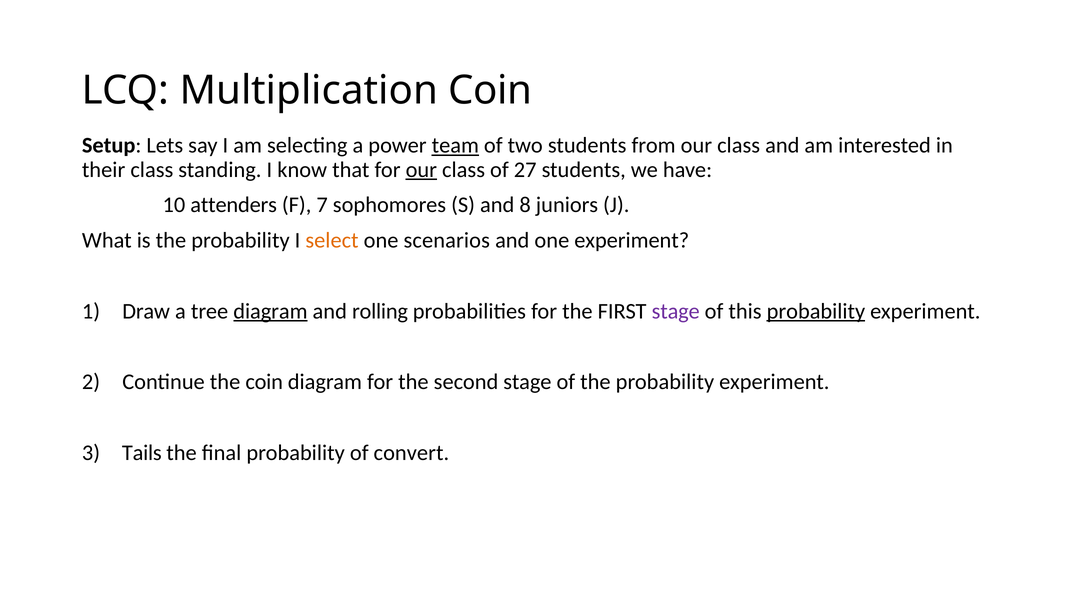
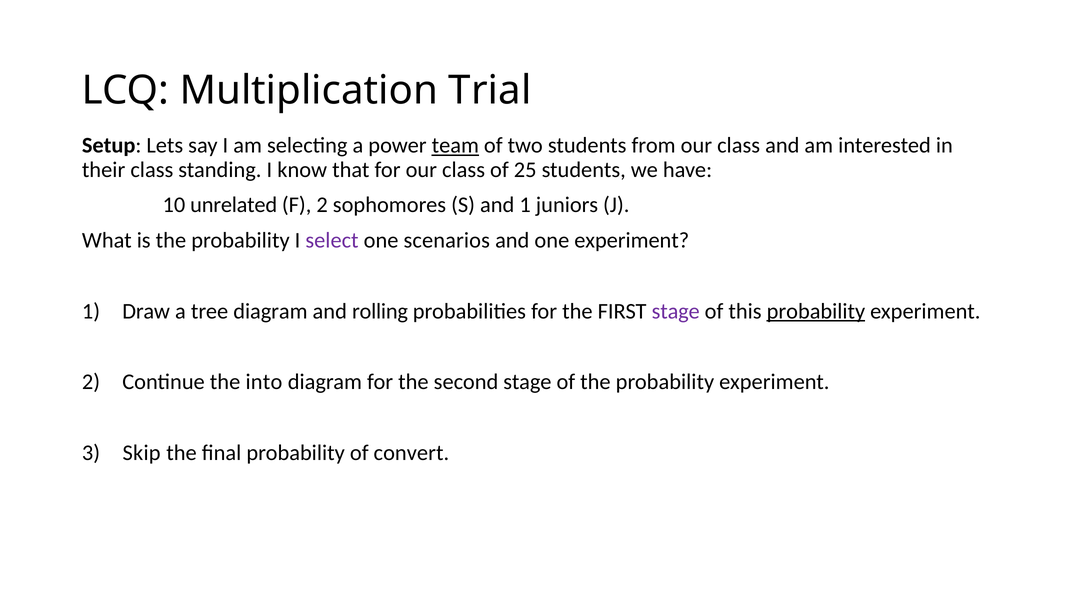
Multiplication Coin: Coin -> Trial
our at (421, 170) underline: present -> none
27: 27 -> 25
attenders: attenders -> unrelated
F 7: 7 -> 2
and 8: 8 -> 1
select colour: orange -> purple
diagram at (270, 312) underline: present -> none
the coin: coin -> into
Tails: Tails -> Skip
